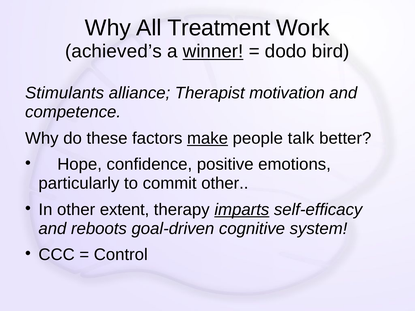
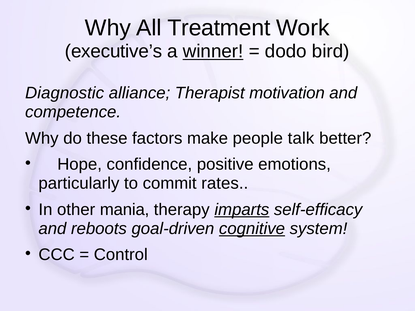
achieved’s: achieved’s -> executive’s
Stimulants: Stimulants -> Diagnostic
make underline: present -> none
commit other: other -> rates
extent: extent -> mania
cognitive underline: none -> present
